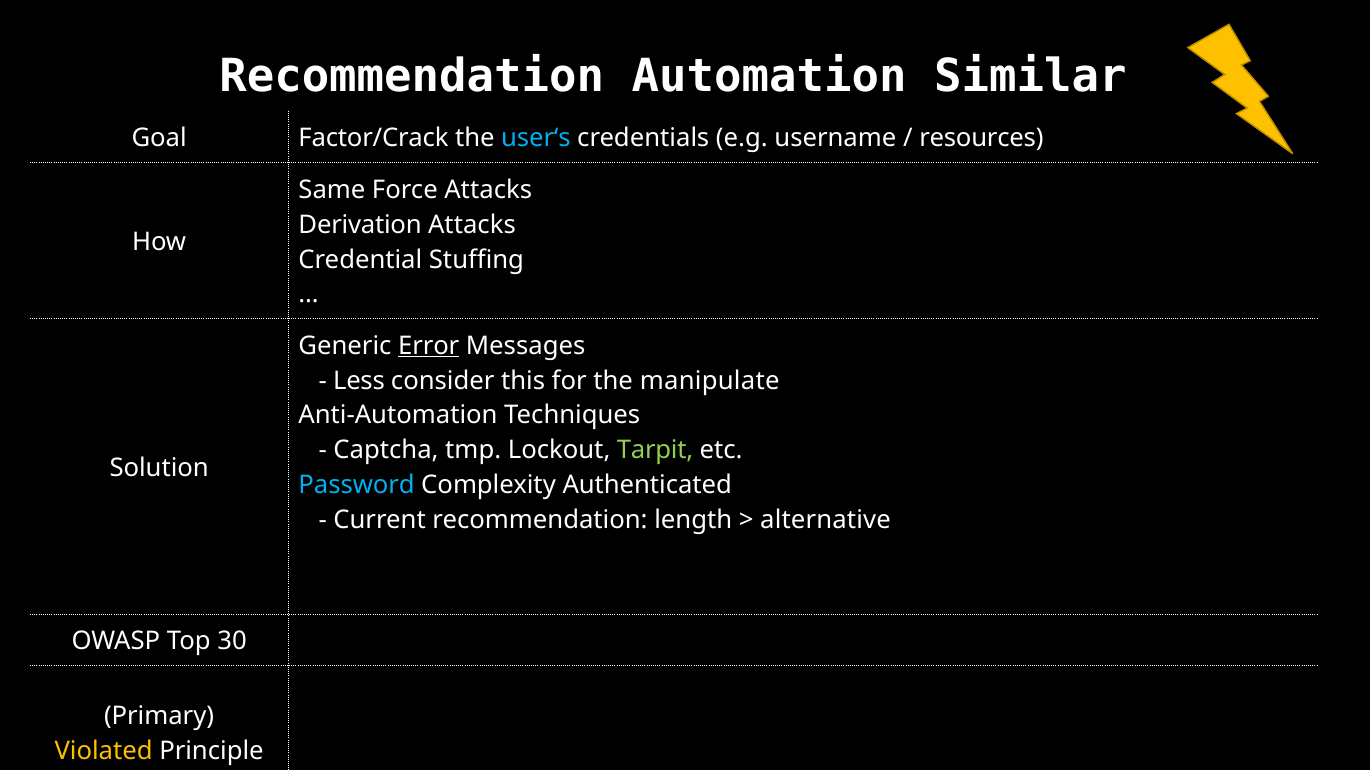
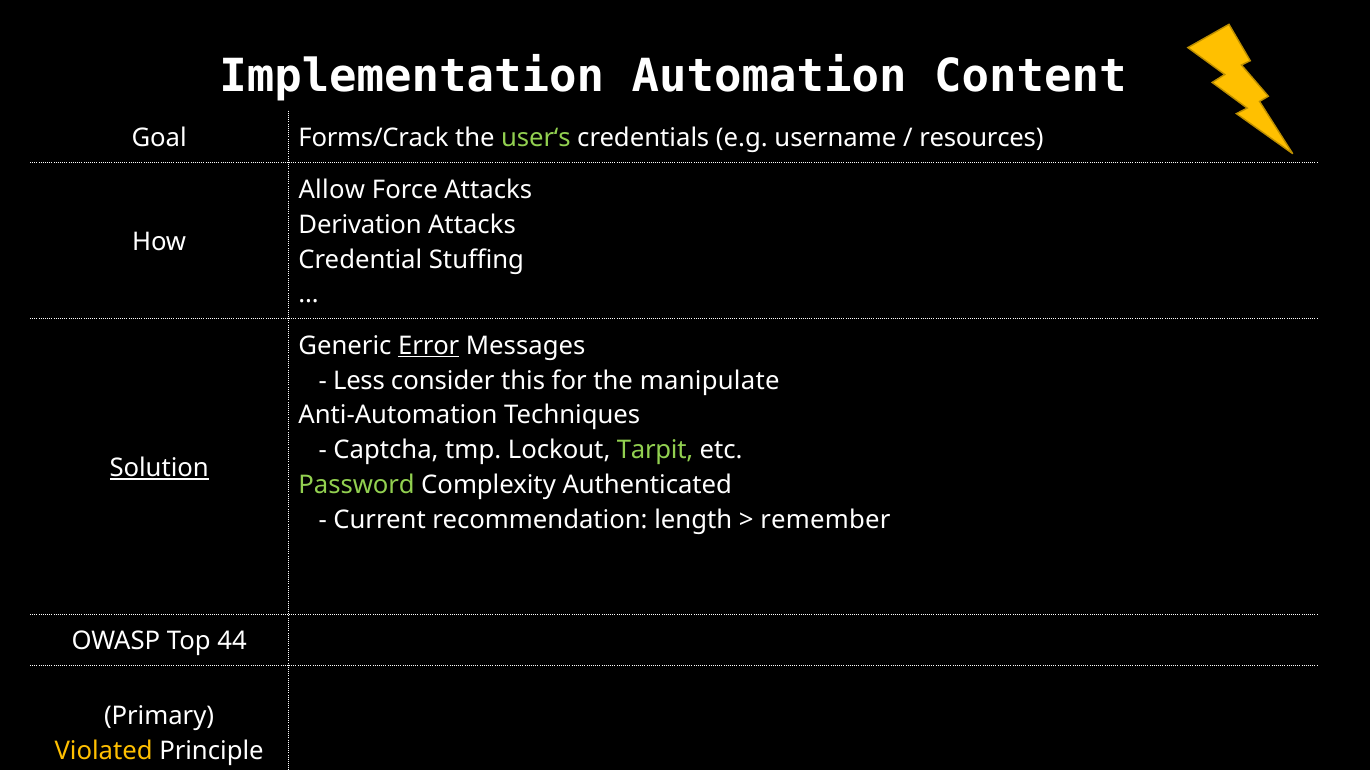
Recommendation at (412, 77): Recommendation -> Implementation
Similar: Similar -> Content
Factor/Crack: Factor/Crack -> Forms/Crack
user‘s colour: light blue -> light green
Same: Same -> Allow
Solution underline: none -> present
Password colour: light blue -> light green
alternative: alternative -> remember
30: 30 -> 44
